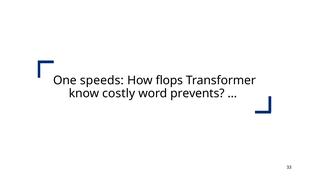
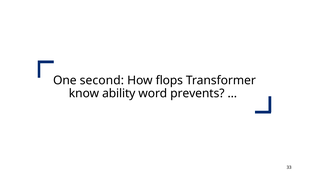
speeds: speeds -> second
costly: costly -> ability
